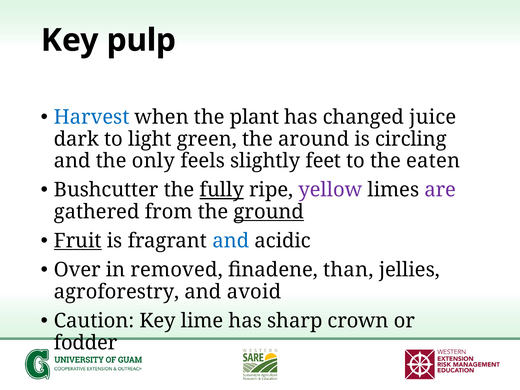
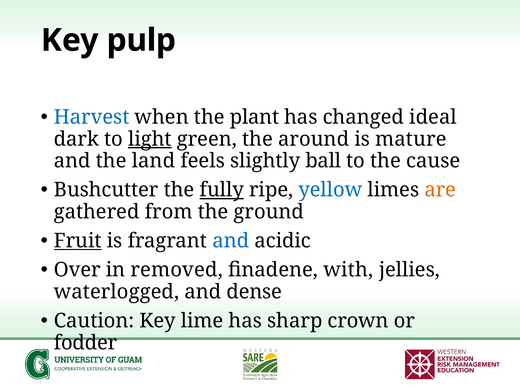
juice: juice -> ideal
light underline: none -> present
circling: circling -> mature
only: only -> land
feet: feet -> ball
eaten: eaten -> cause
yellow colour: purple -> blue
are colour: purple -> orange
ground underline: present -> none
than: than -> with
agroforestry: agroforestry -> waterlogged
avoid: avoid -> dense
